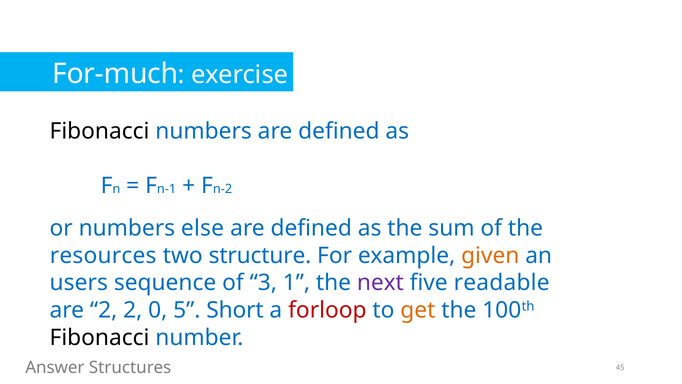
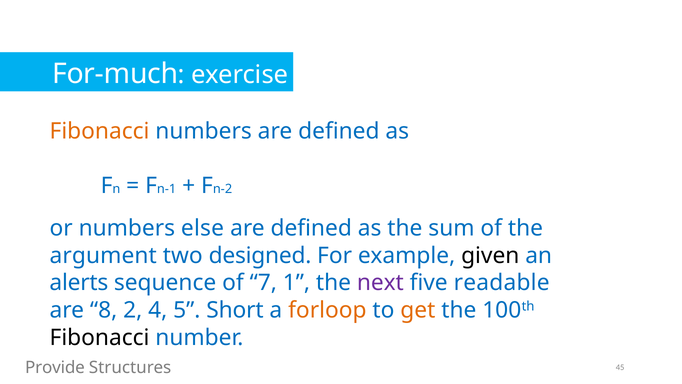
Fibonacci at (100, 131) colour: black -> orange
resources: resources -> argument
structure: structure -> designed
given colour: orange -> black
users: users -> alerts
3: 3 -> 7
are 2: 2 -> 8
0: 0 -> 4
forloop colour: red -> orange
Answer: Answer -> Provide
